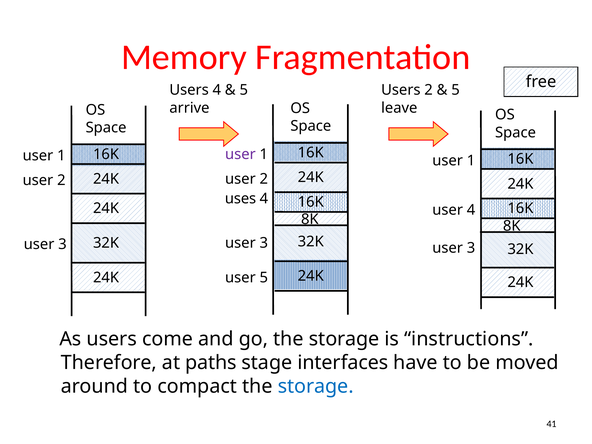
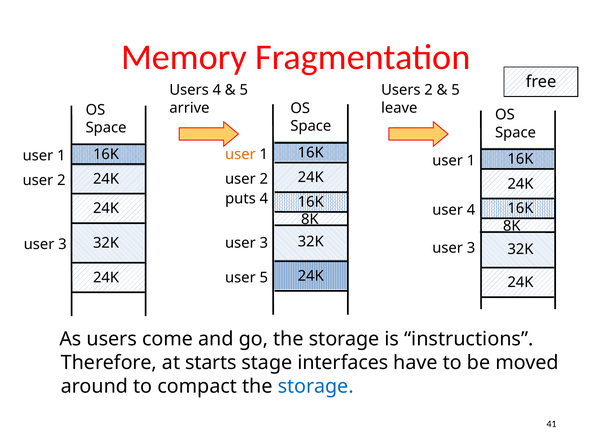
user at (240, 154) colour: purple -> orange
uses: uses -> puts
paths: paths -> starts
